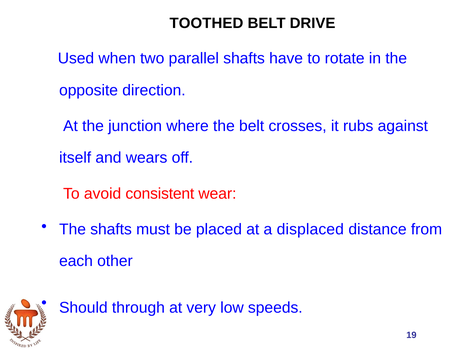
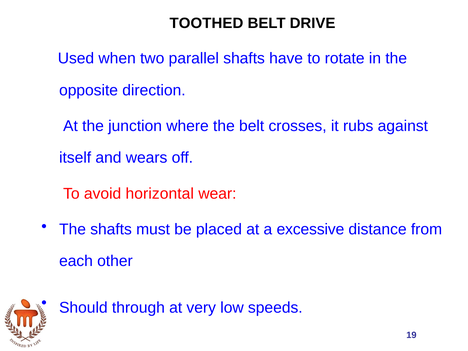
consistent: consistent -> horizontal
displaced: displaced -> excessive
